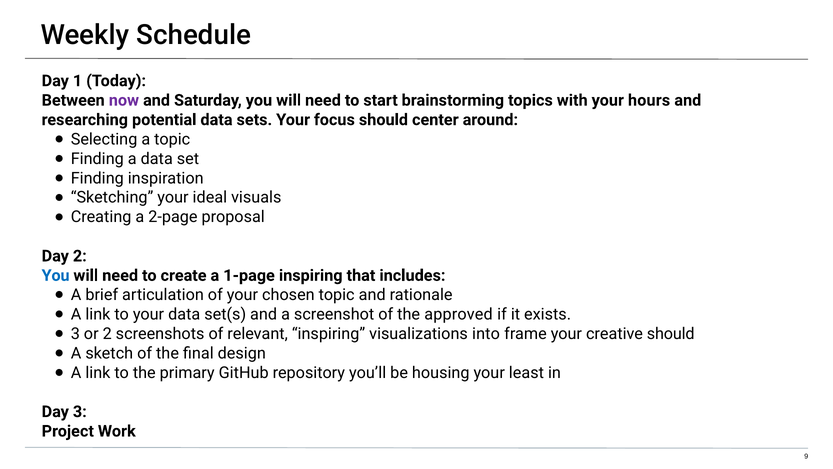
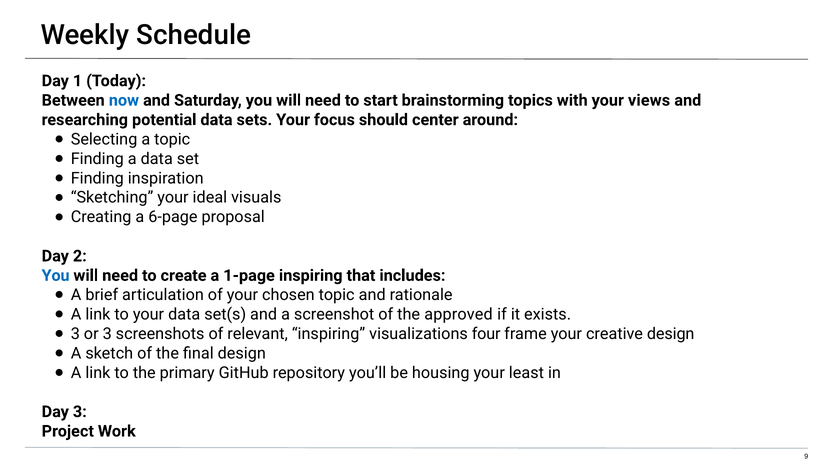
now colour: purple -> blue
hours: hours -> views
2-page: 2-page -> 6-page
or 2: 2 -> 3
into: into -> four
creative should: should -> design
